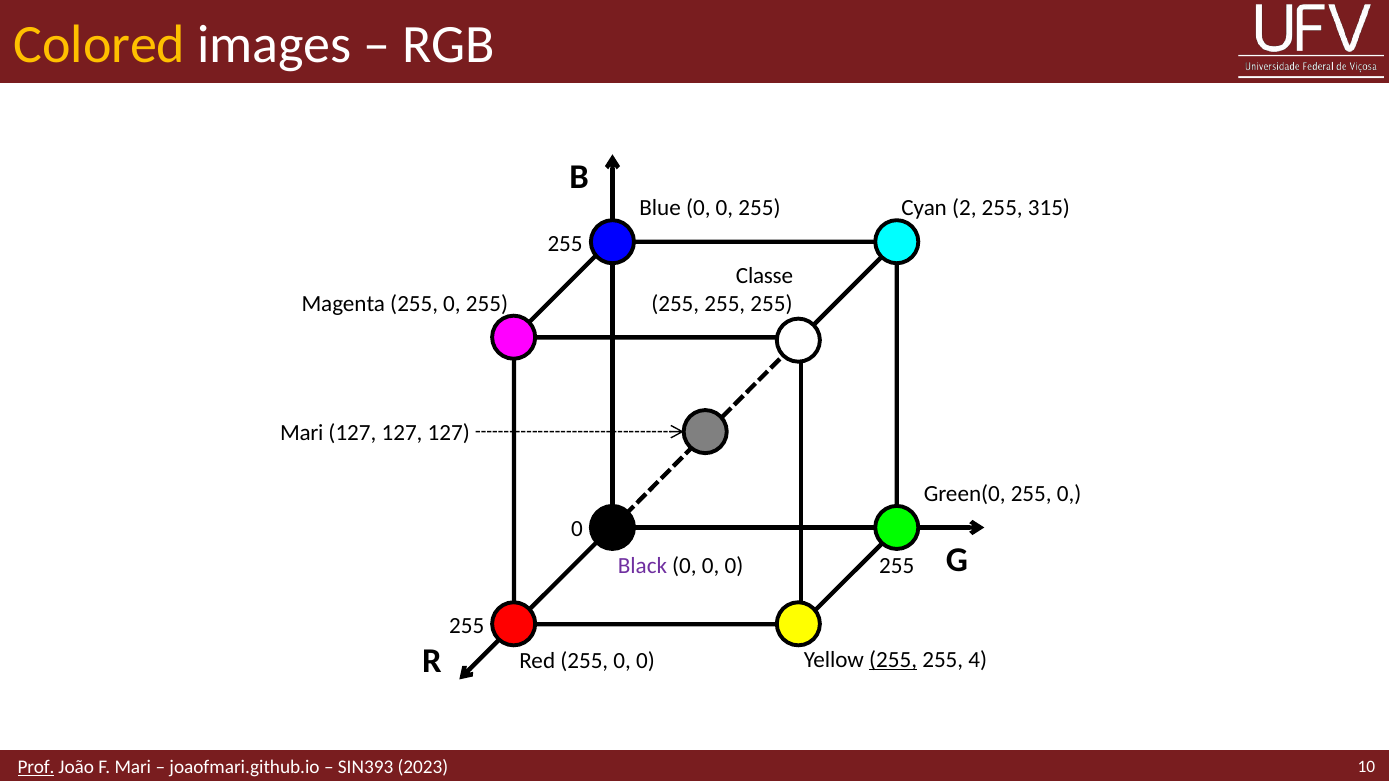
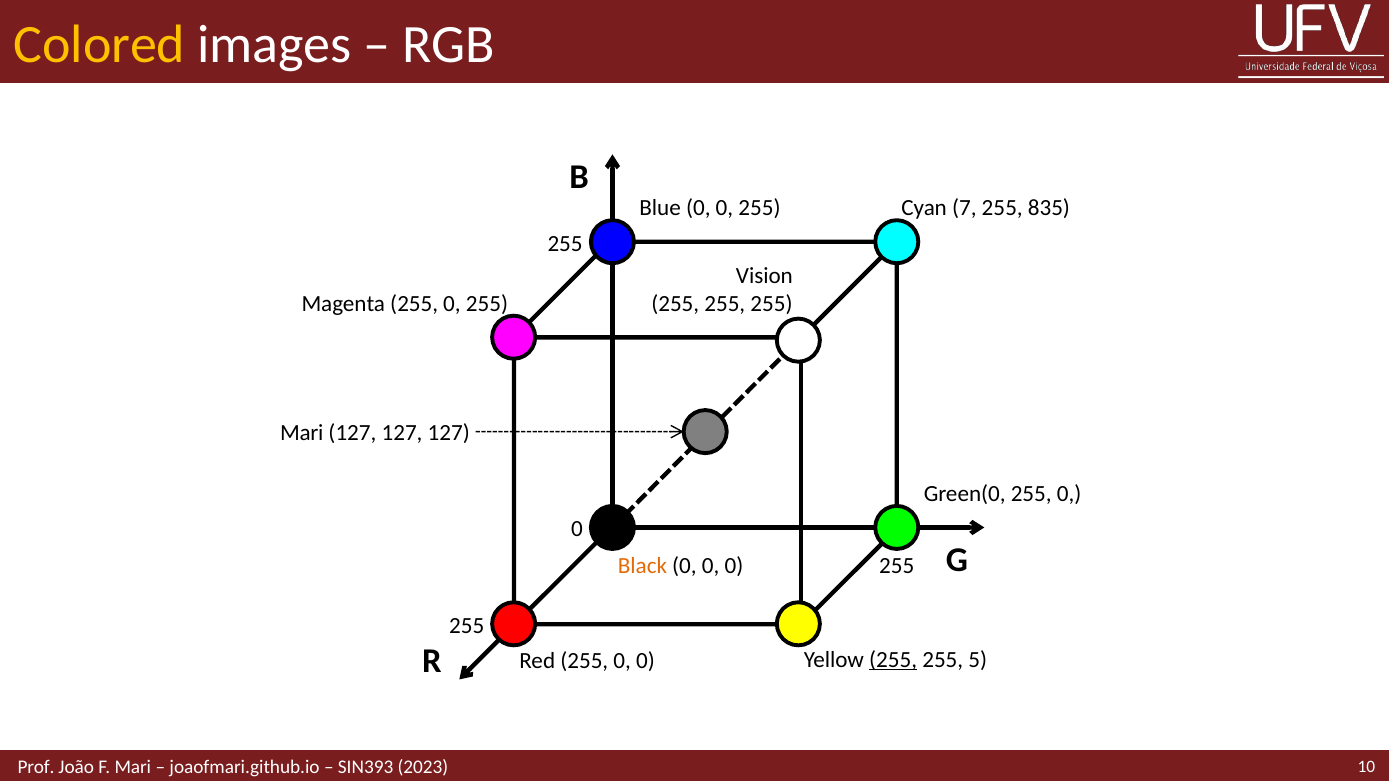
2: 2 -> 7
315: 315 -> 835
Classe: Classe -> Vision
Black colour: purple -> orange
4: 4 -> 5
Prof underline: present -> none
